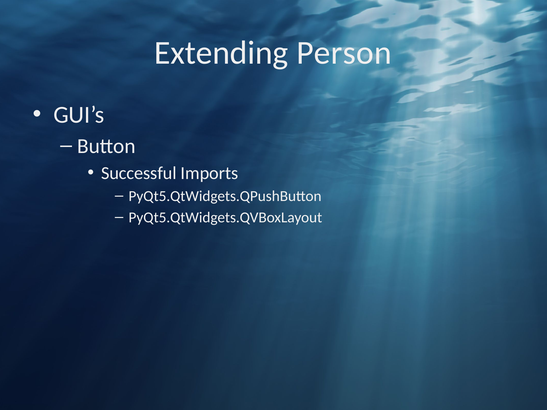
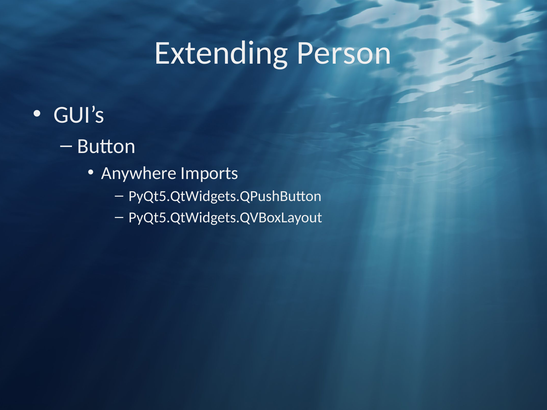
Successful: Successful -> Anywhere
